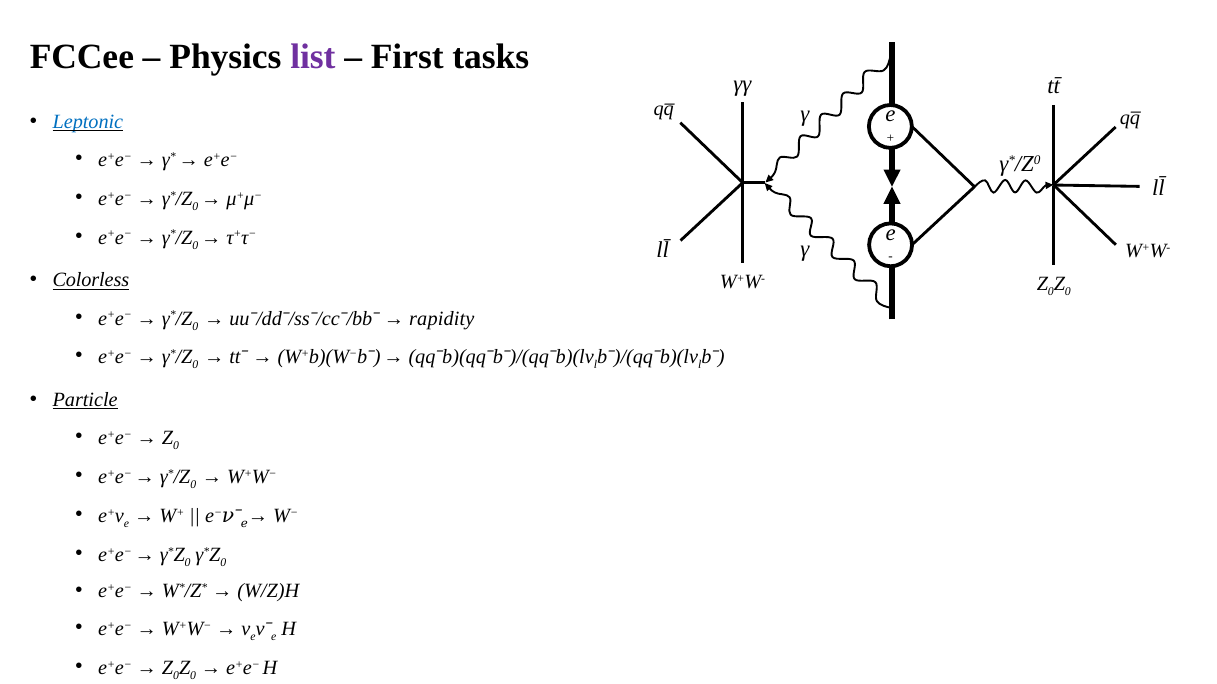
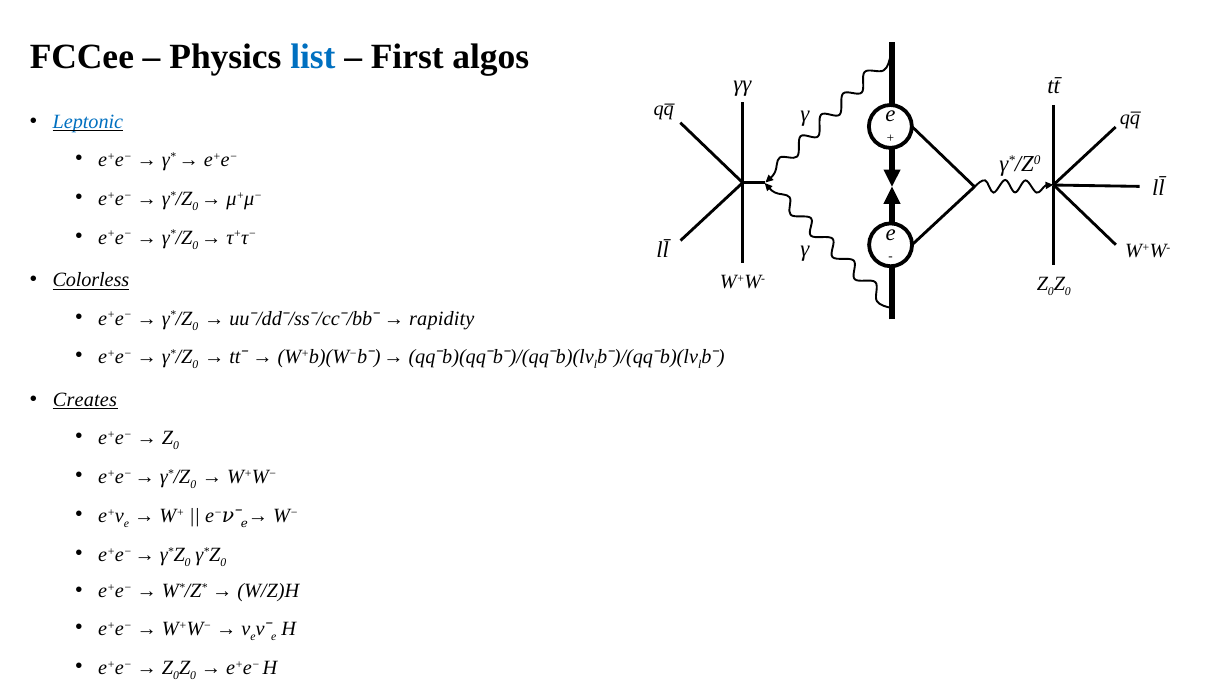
list colour: purple -> blue
tasks: tasks -> algos
Particle: Particle -> Creates
